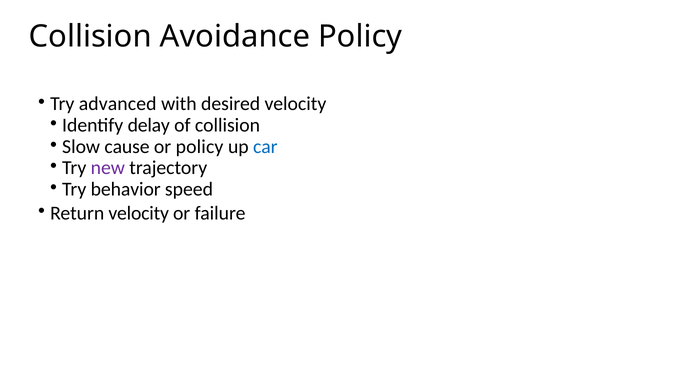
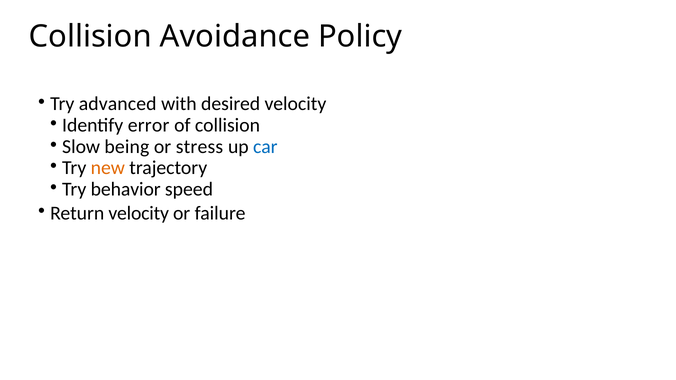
delay: delay -> error
cause: cause -> being
or policy: policy -> stress
new colour: purple -> orange
